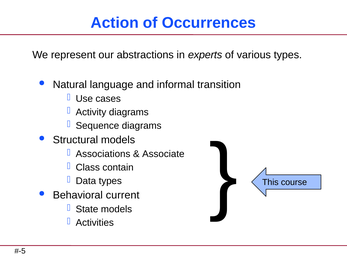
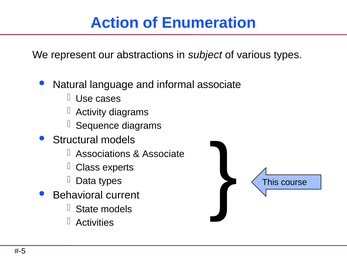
Occurrences: Occurrences -> Enumeration
experts: experts -> subject
informal transition: transition -> associate
contain: contain -> experts
